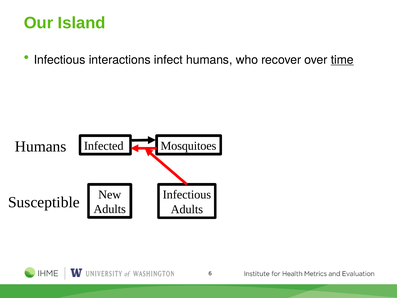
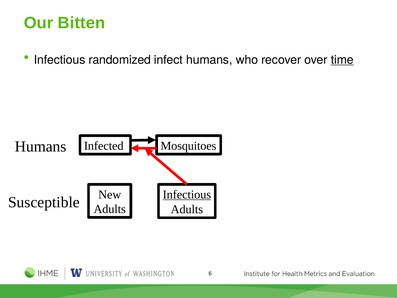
Island: Island -> Bitten
interactions: interactions -> randomized
Infectious at (187, 194) underline: none -> present
